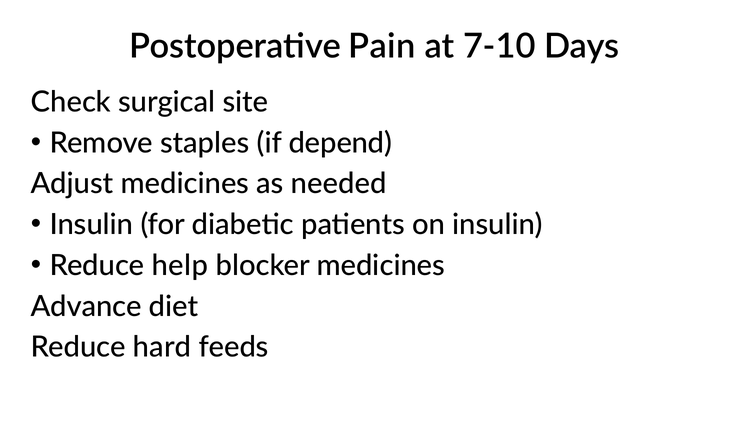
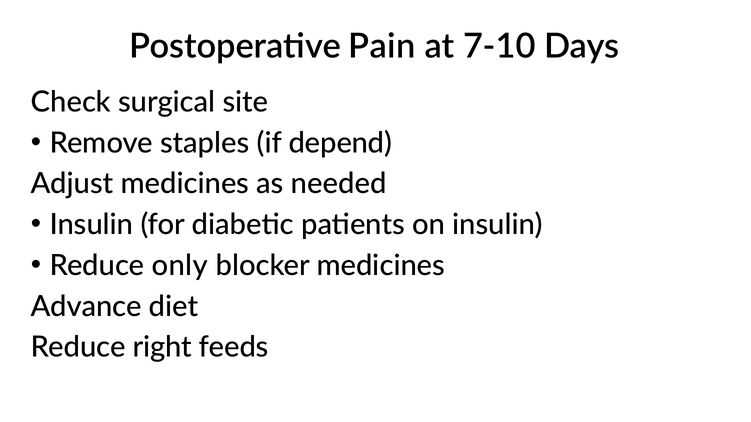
help: help -> only
hard: hard -> right
